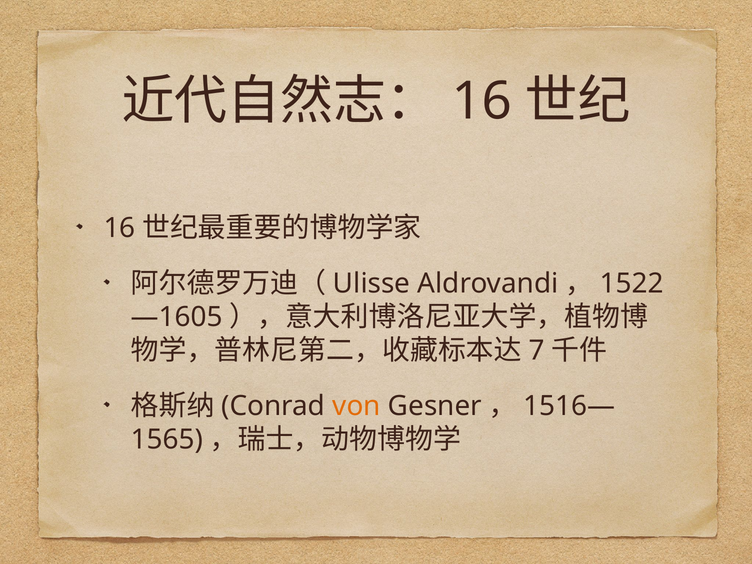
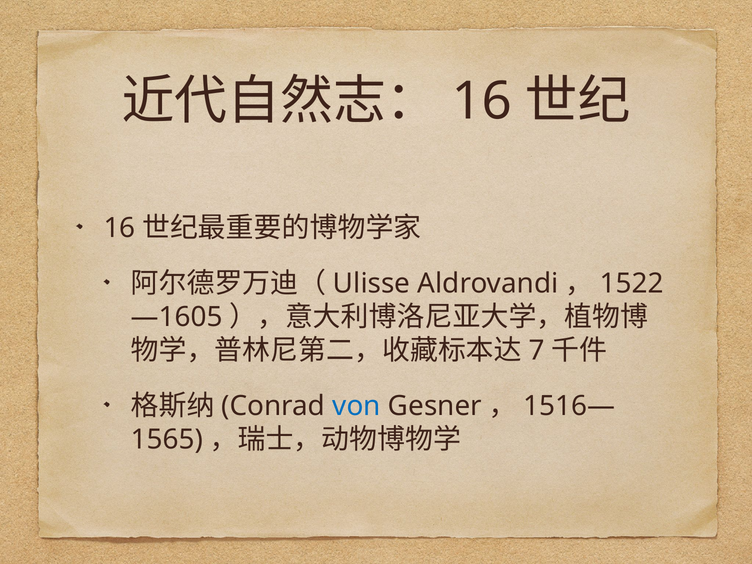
von colour: orange -> blue
